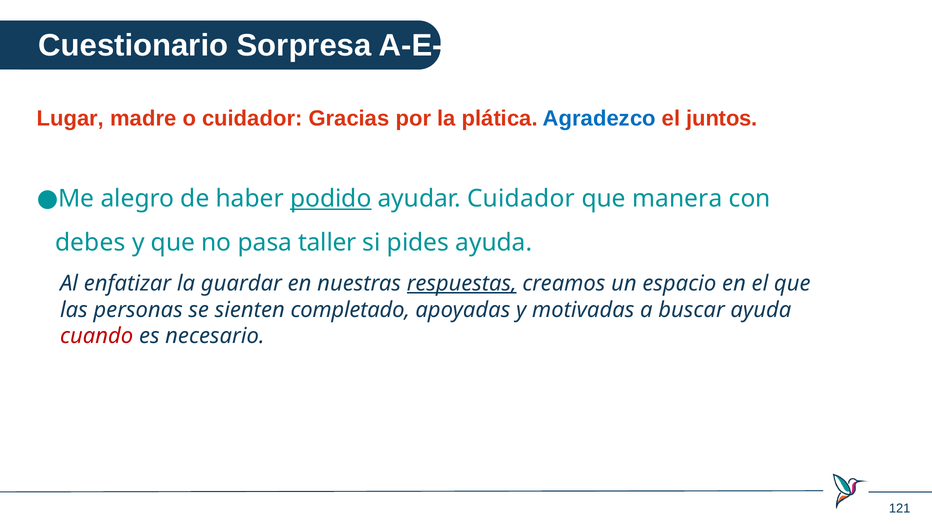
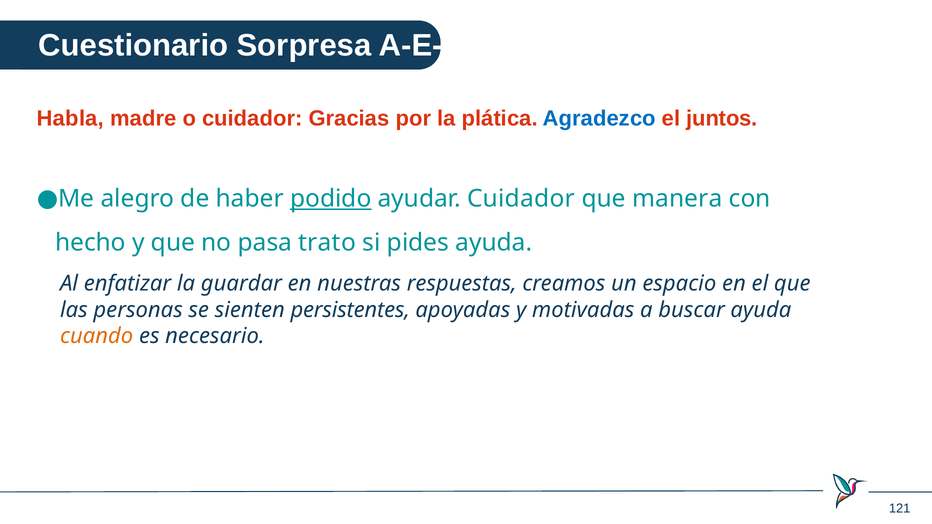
Lugar: Lugar -> Habla
debes: debes -> hecho
taller: taller -> trato
respuestas underline: present -> none
completado: completado -> persistentes
cuando colour: red -> orange
